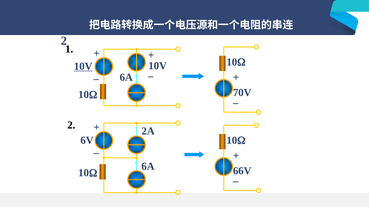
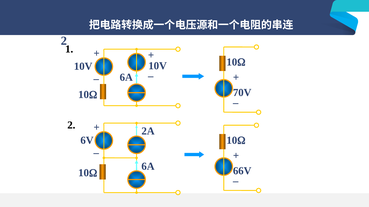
10V at (83, 67) underline: present -> none
